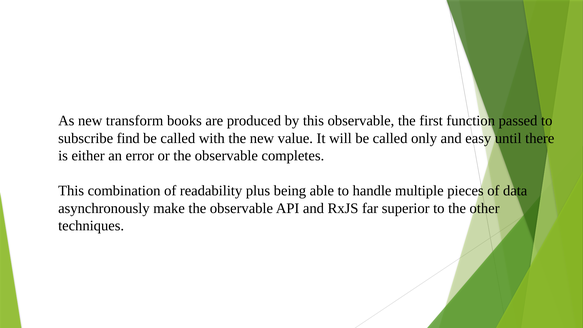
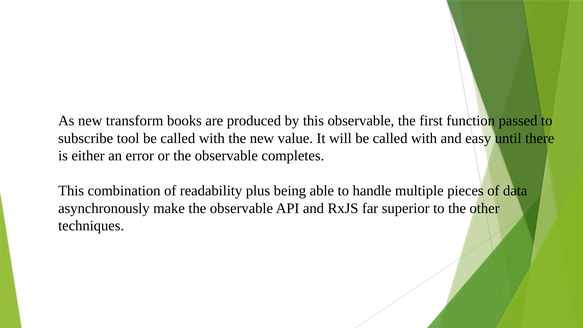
find: find -> tool
will be called only: only -> with
